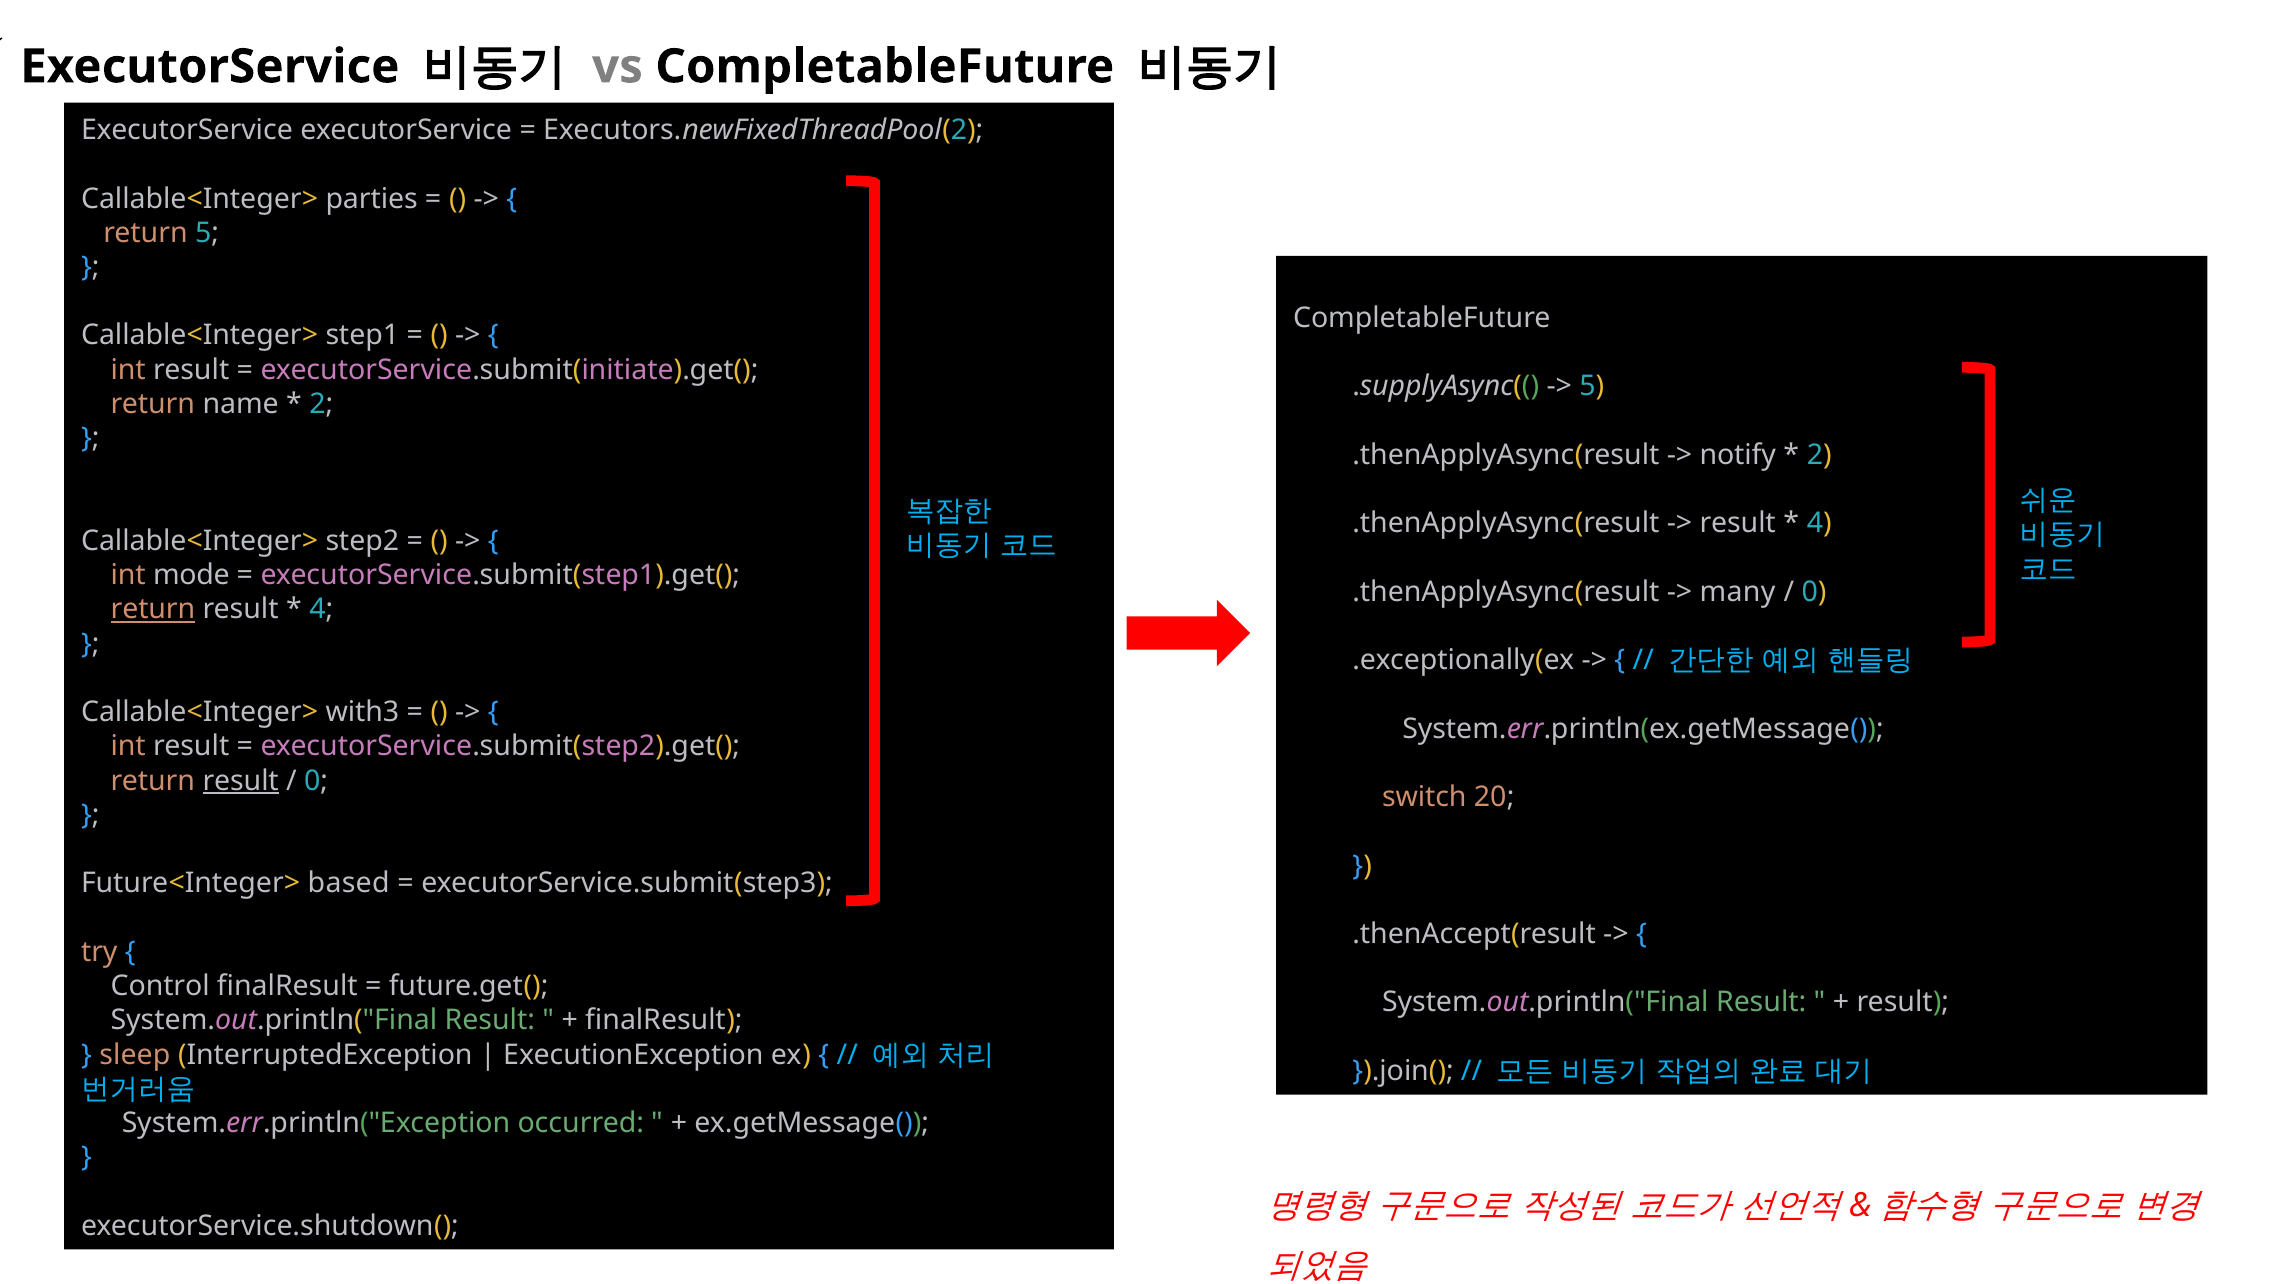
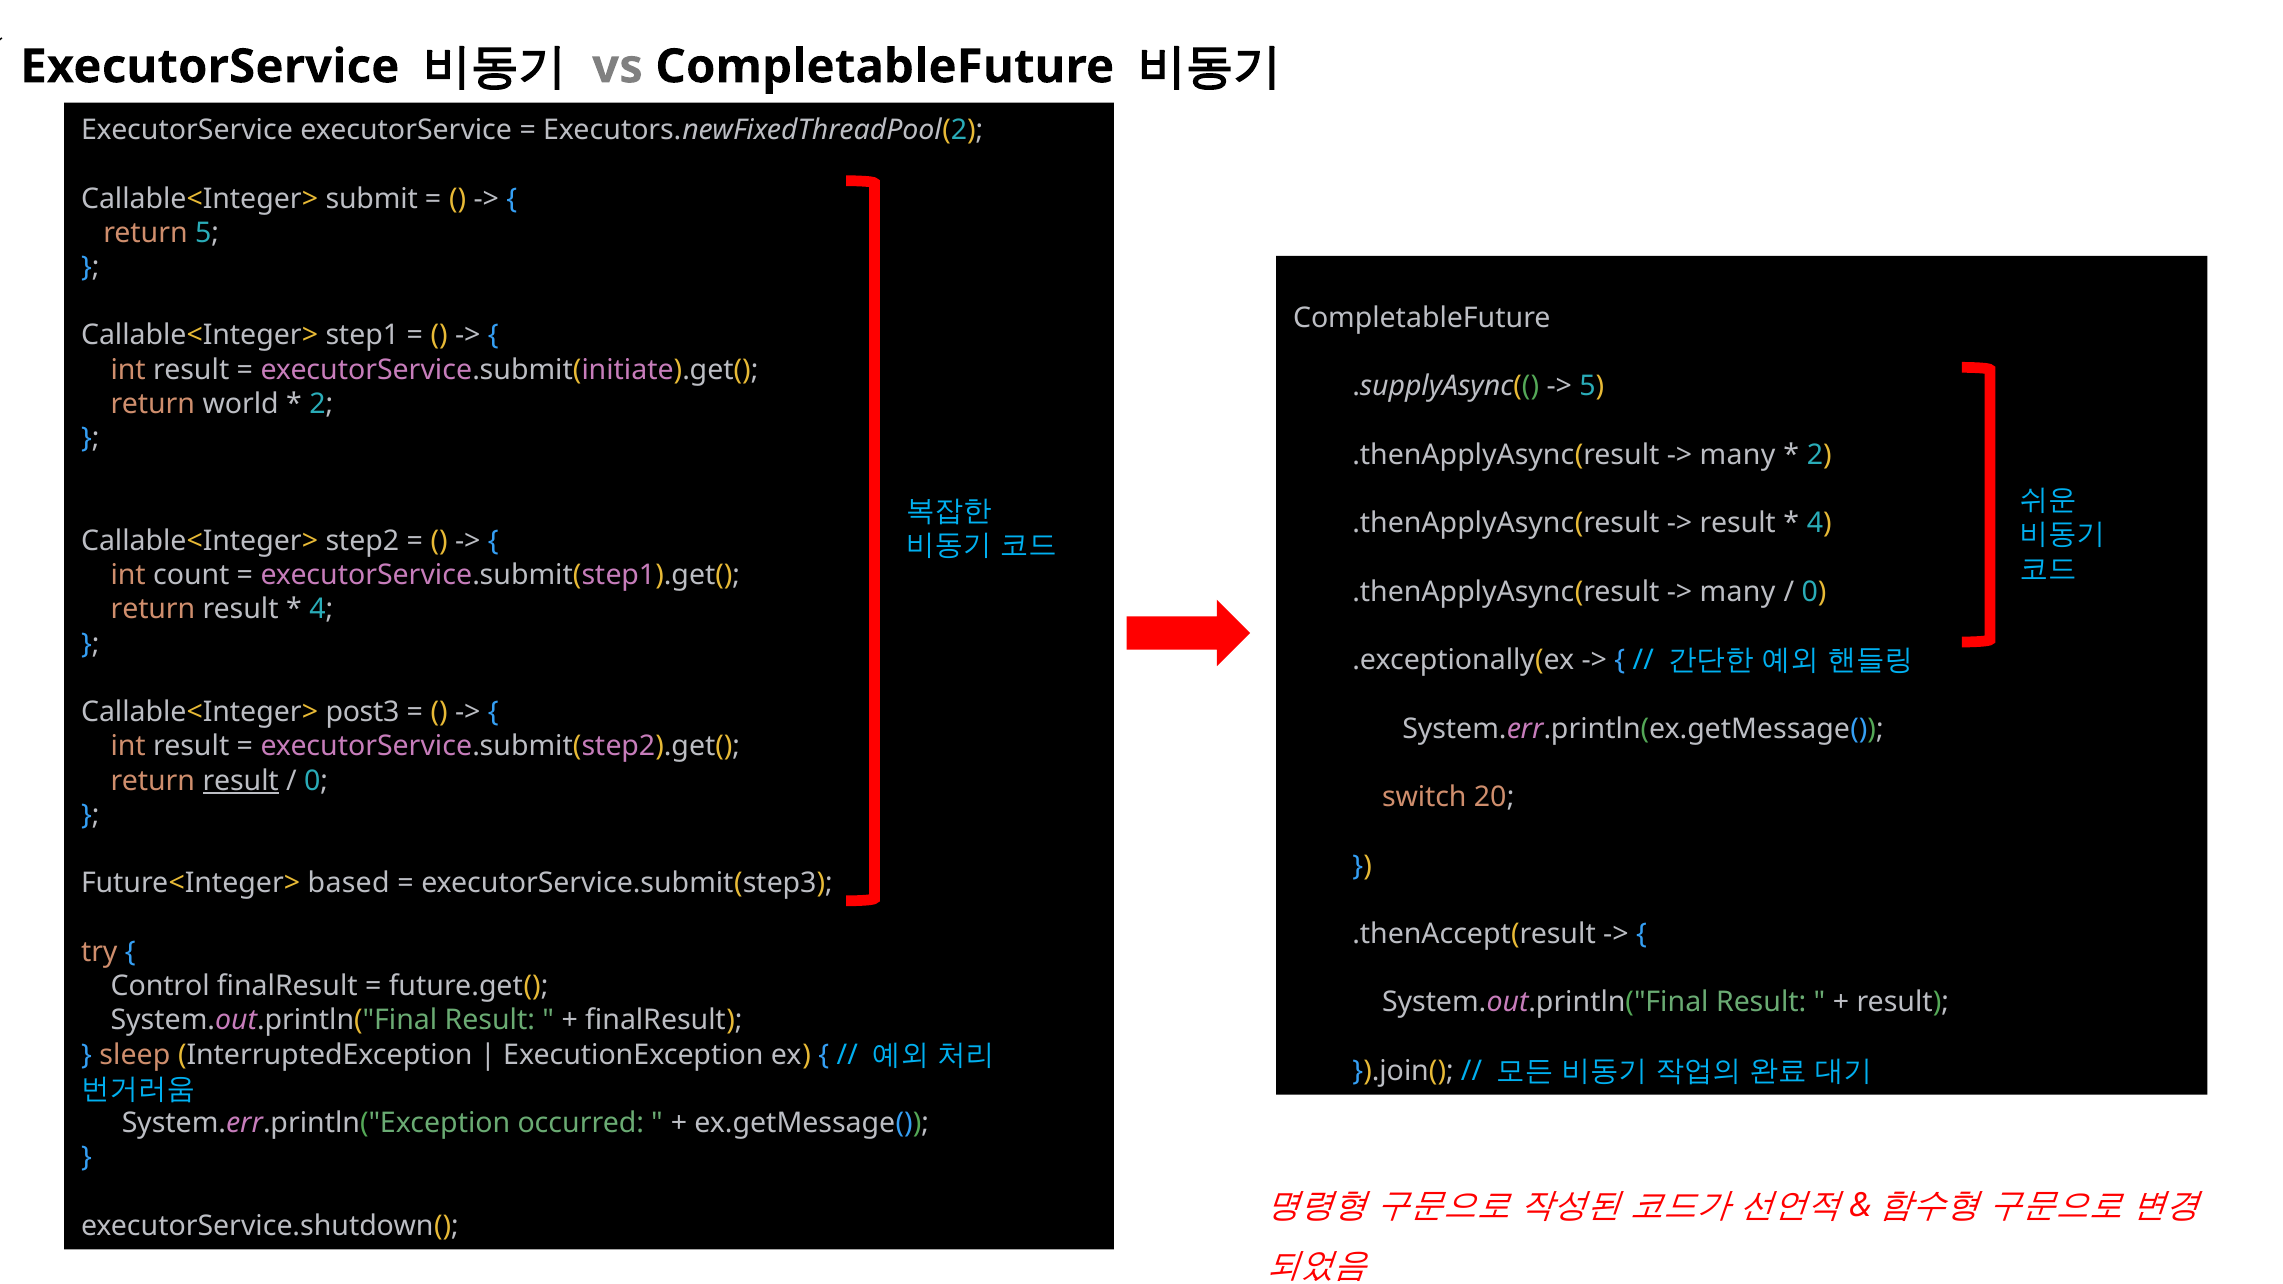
parties: parties -> submit
name: name -> world
notify at (1738, 455): notify -> many
mode: mode -> count
return at (153, 610) underline: present -> none
with3: with3 -> post3
